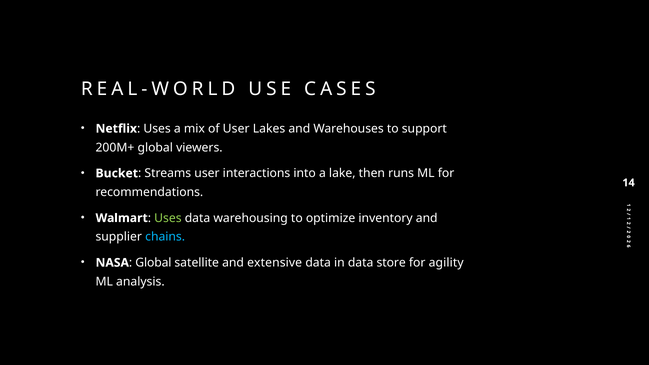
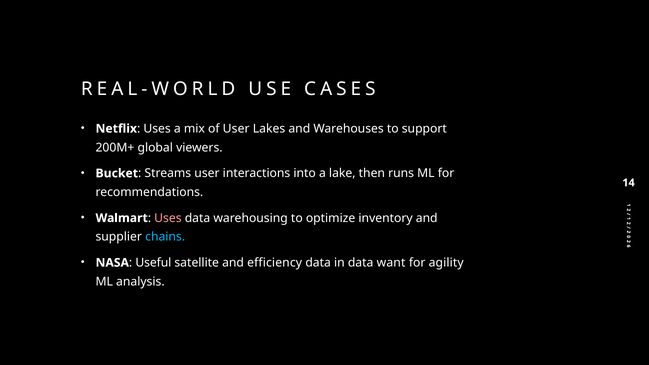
Uses at (168, 218) colour: light green -> pink
Global at (153, 263): Global -> Useful
extensive: extensive -> efficiency
store: store -> want
